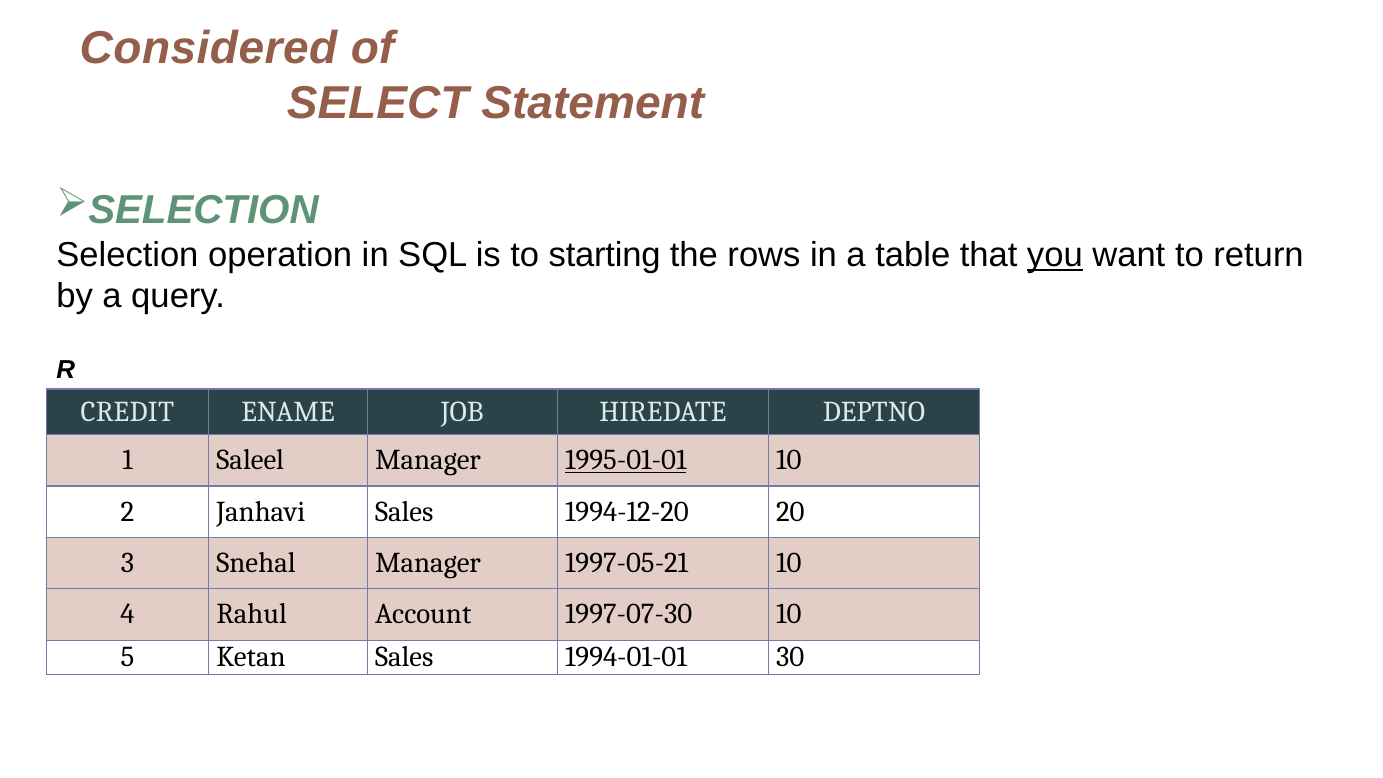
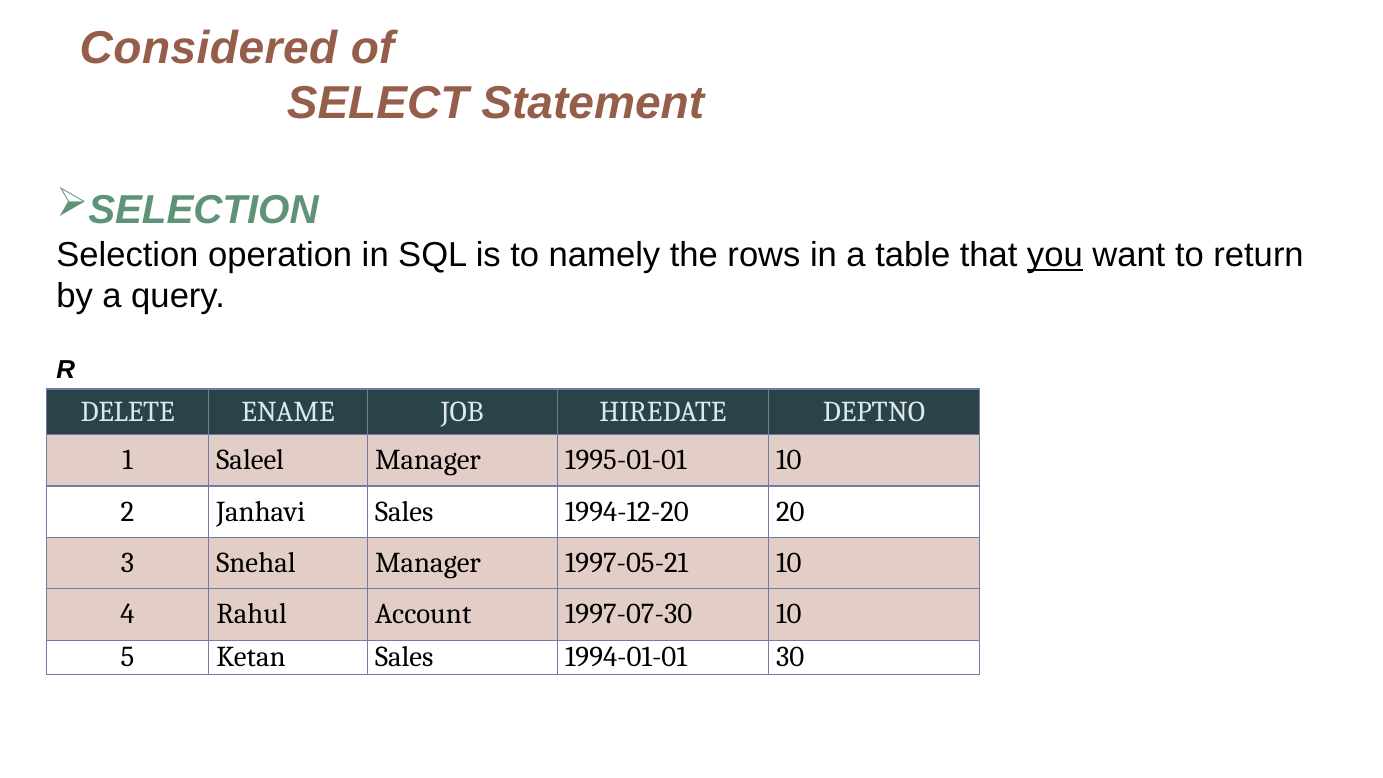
starting: starting -> namely
CREDIT: CREDIT -> DELETE
1995-01-01 underline: present -> none
